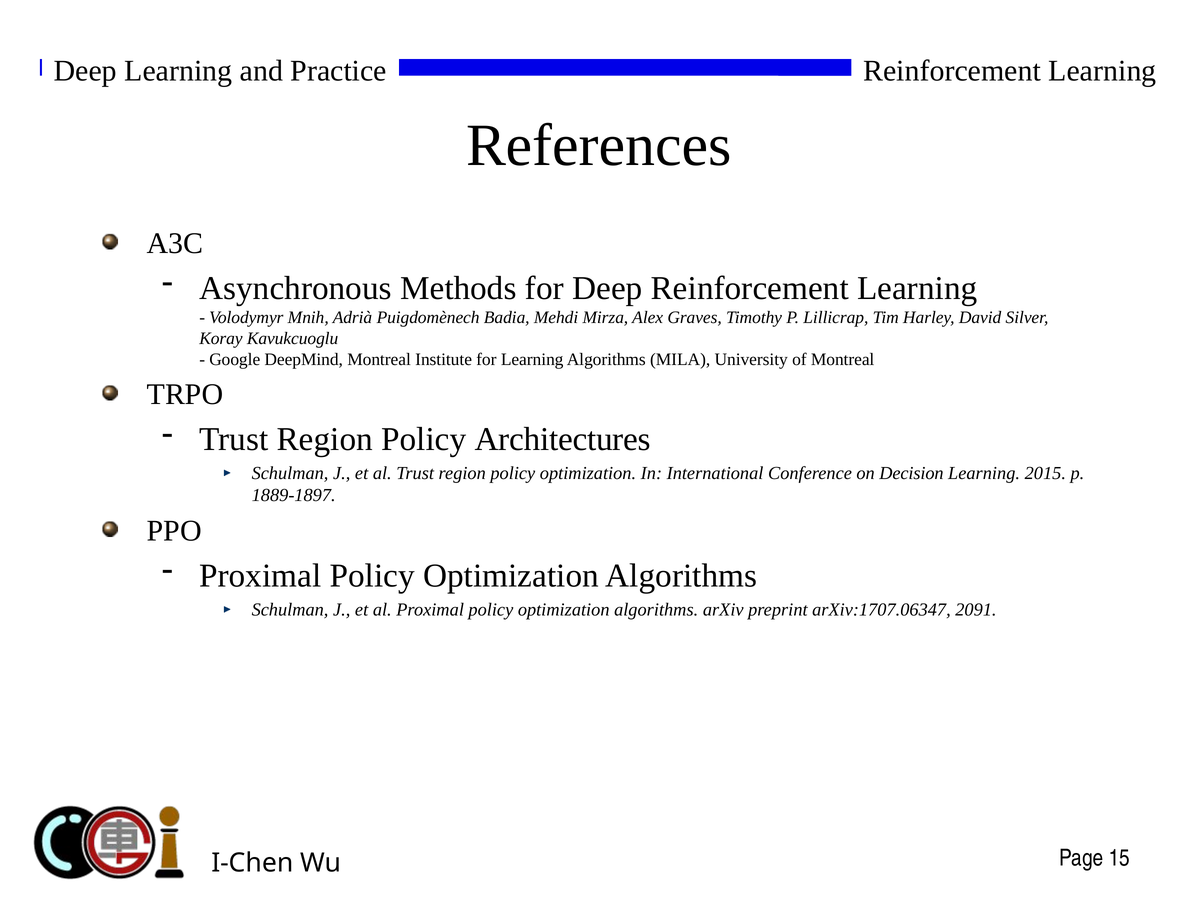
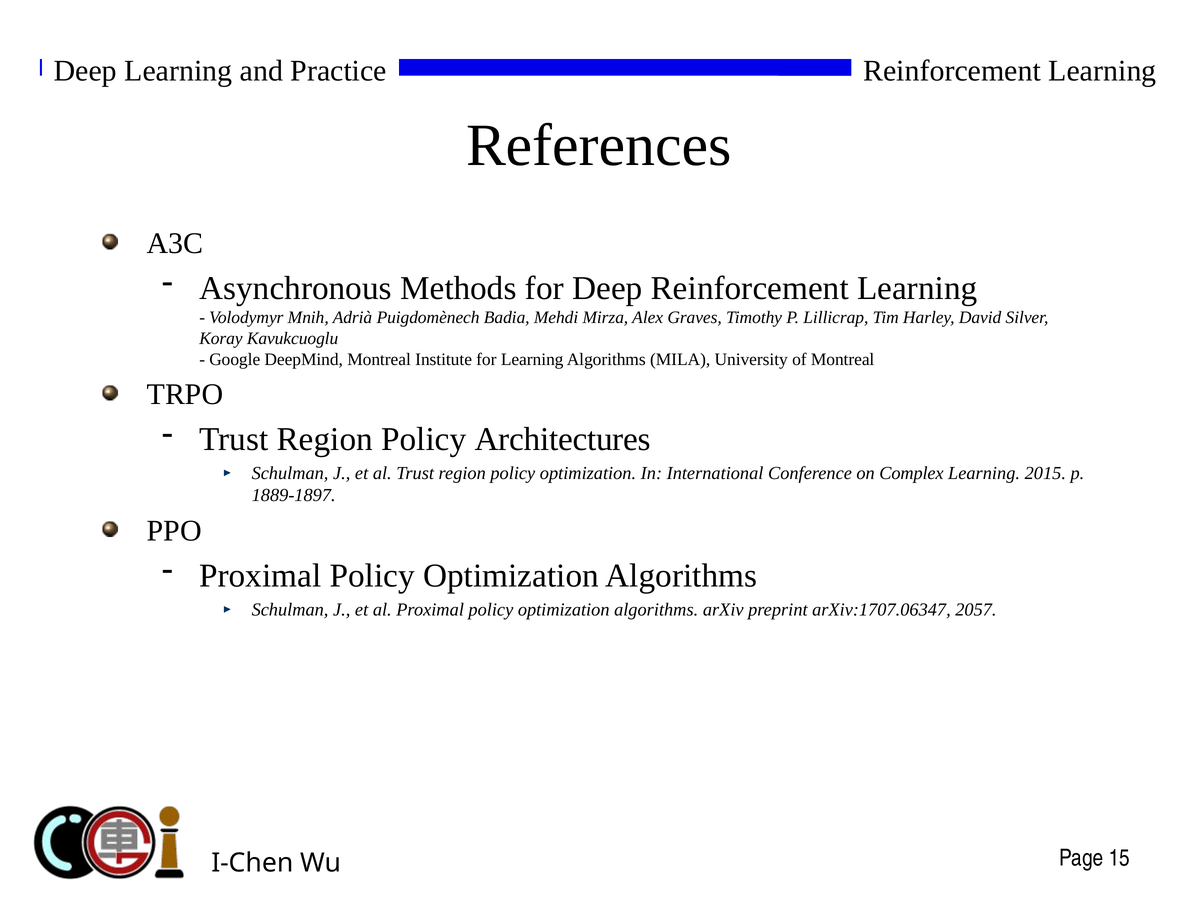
Decision: Decision -> Complex
2091: 2091 -> 2057
